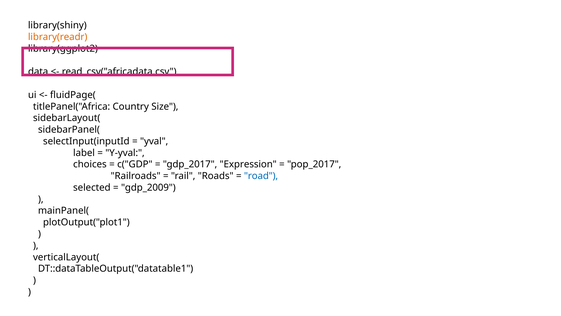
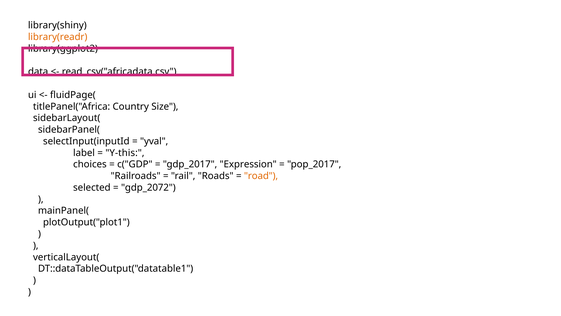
Y-yval: Y-yval -> Y-this
road colour: blue -> orange
gdp_2009: gdp_2009 -> gdp_2072
